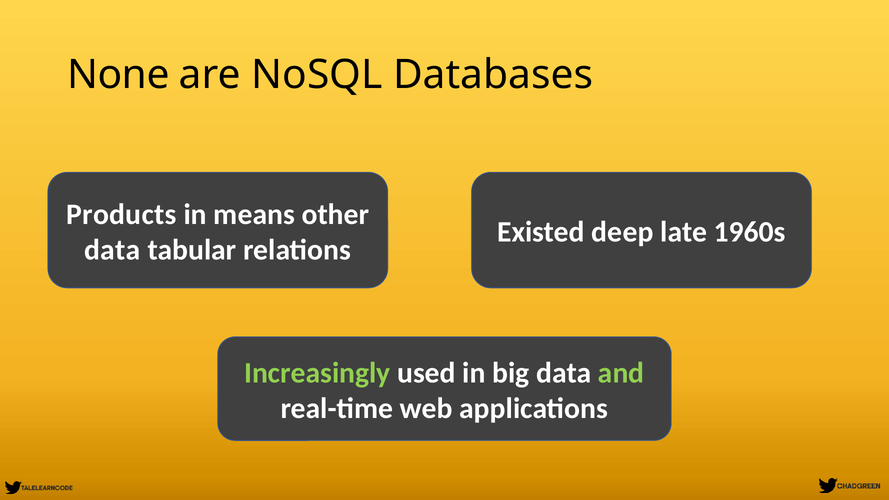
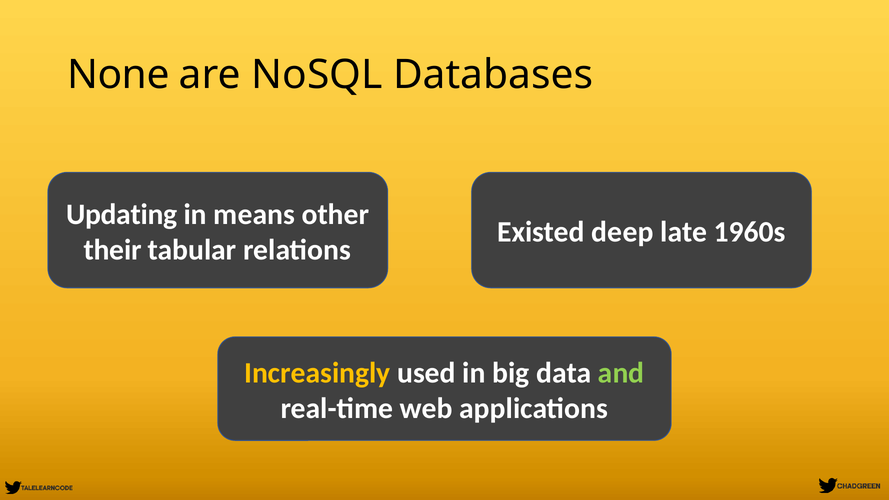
Products: Products -> Updating
data at (112, 250): data -> their
Increasingly colour: light green -> yellow
